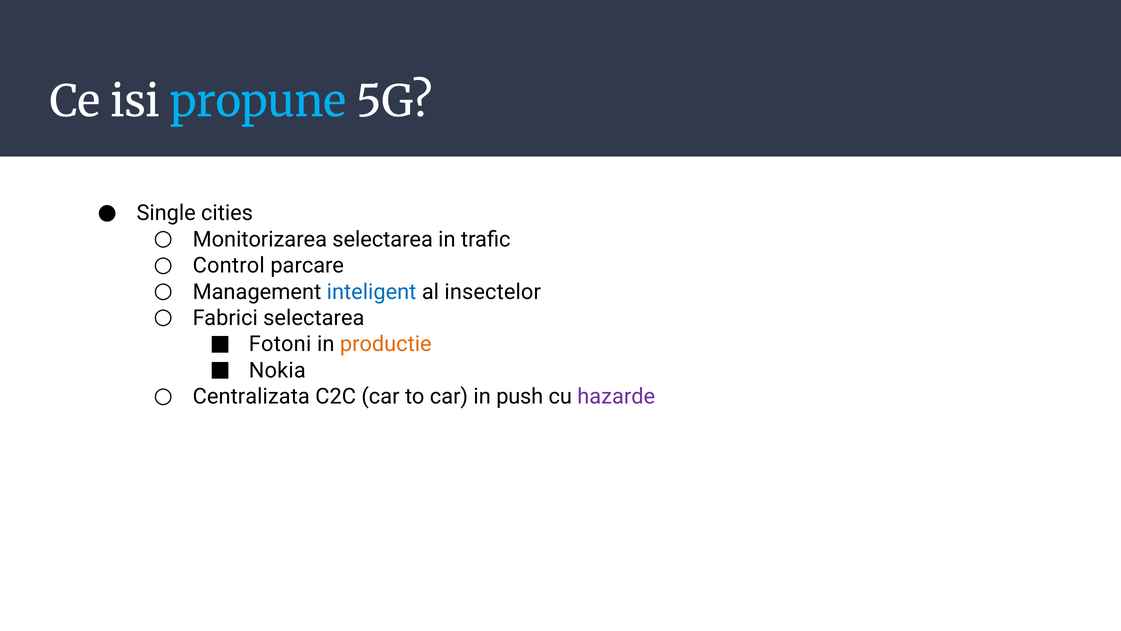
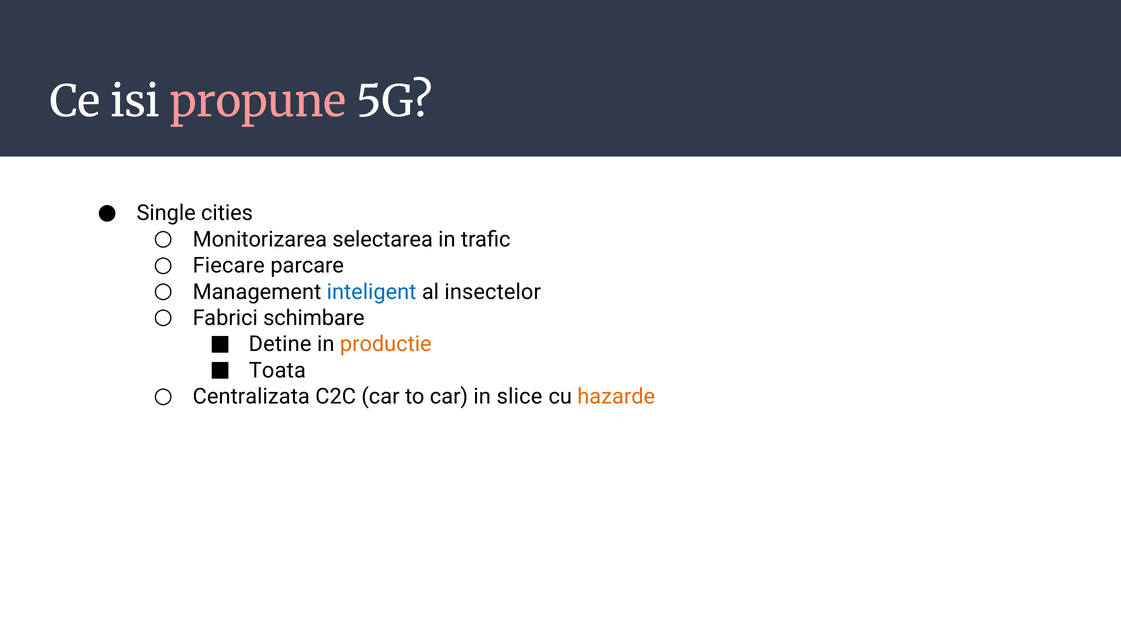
propune colour: light blue -> pink
Control: Control -> Fiecare
Fabrici selectarea: selectarea -> schimbare
Fotoni: Fotoni -> Detine
Nokia: Nokia -> Toata
push: push -> slice
hazarde colour: purple -> orange
